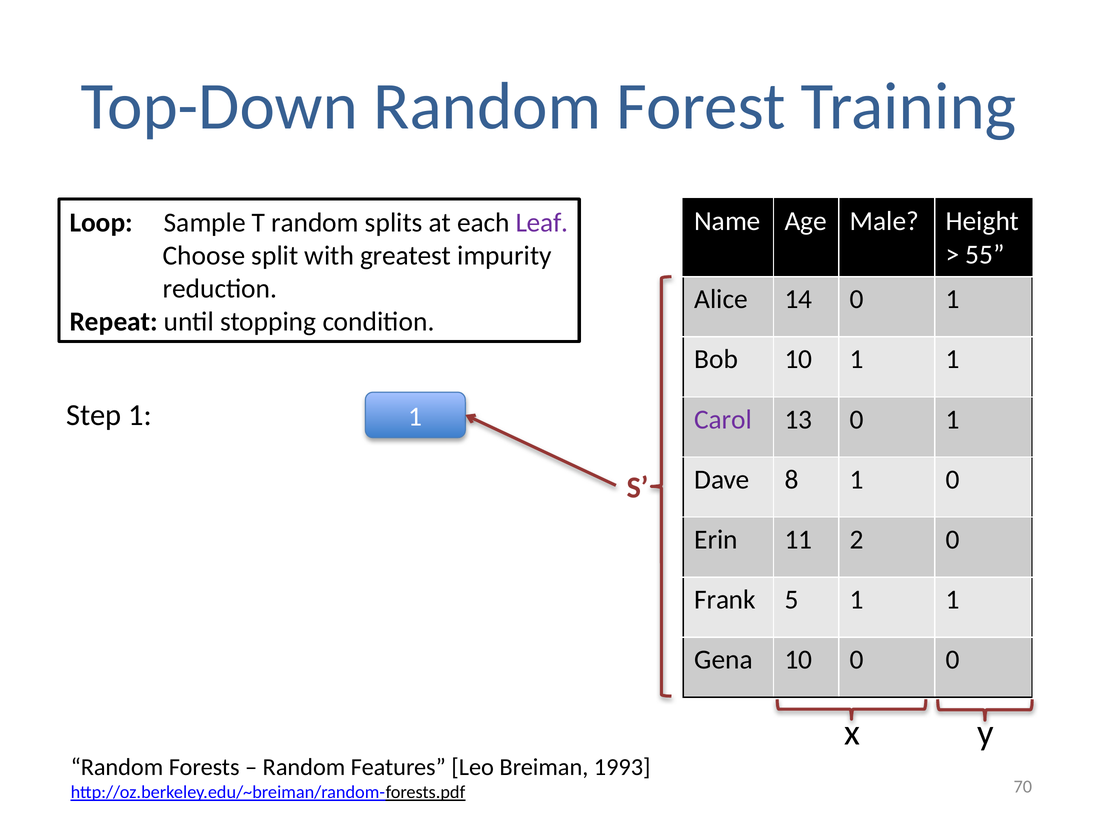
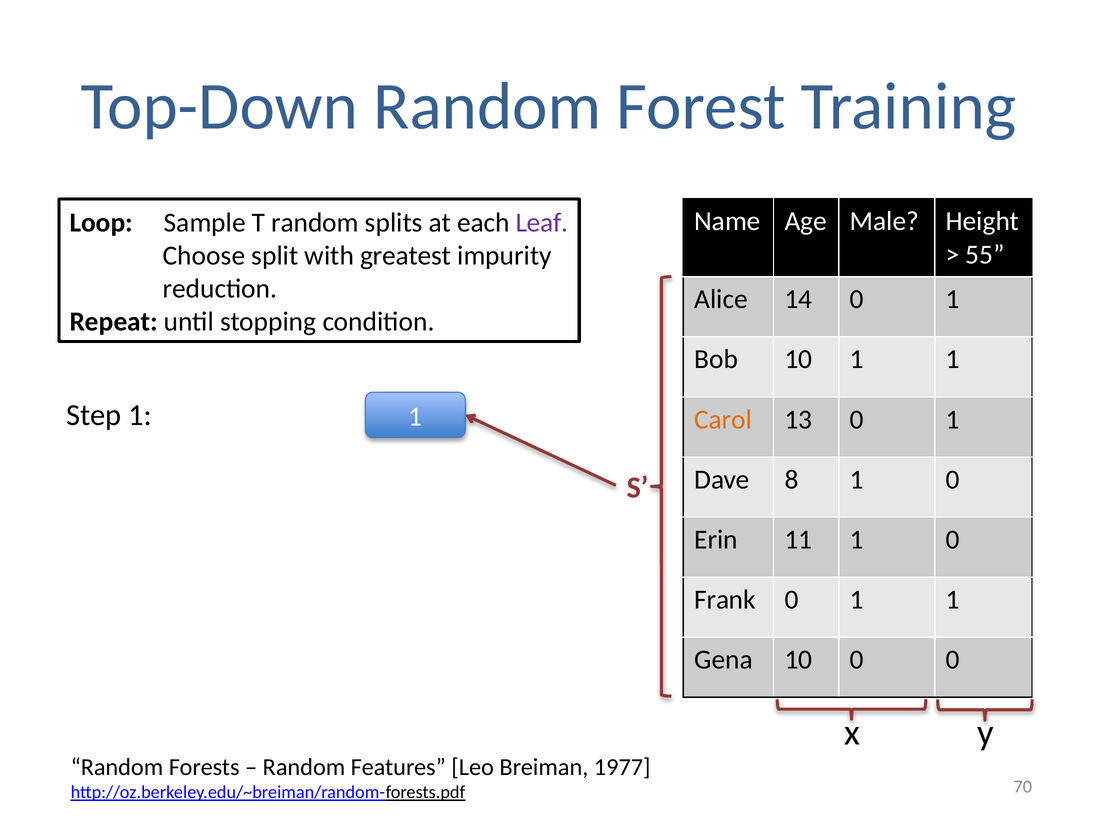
Carol colour: purple -> orange
11 2: 2 -> 1
Frank 5: 5 -> 0
1993: 1993 -> 1977
